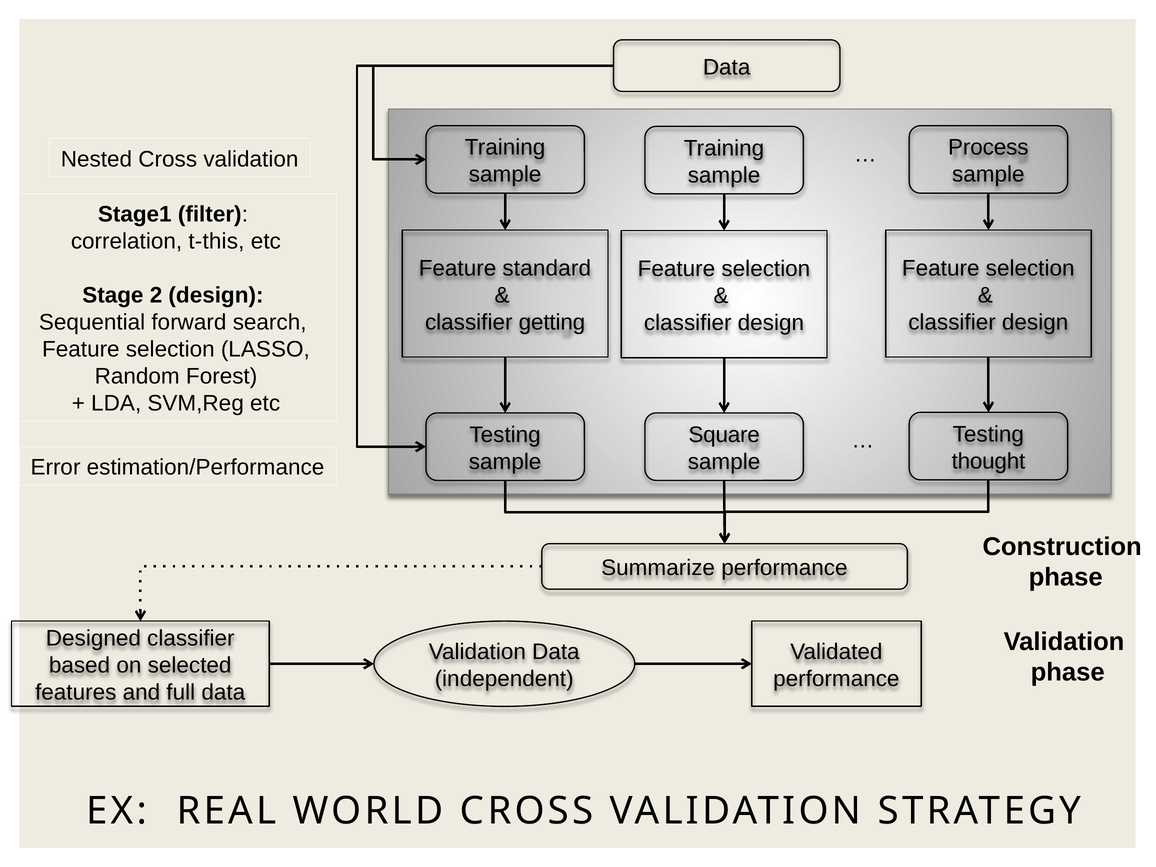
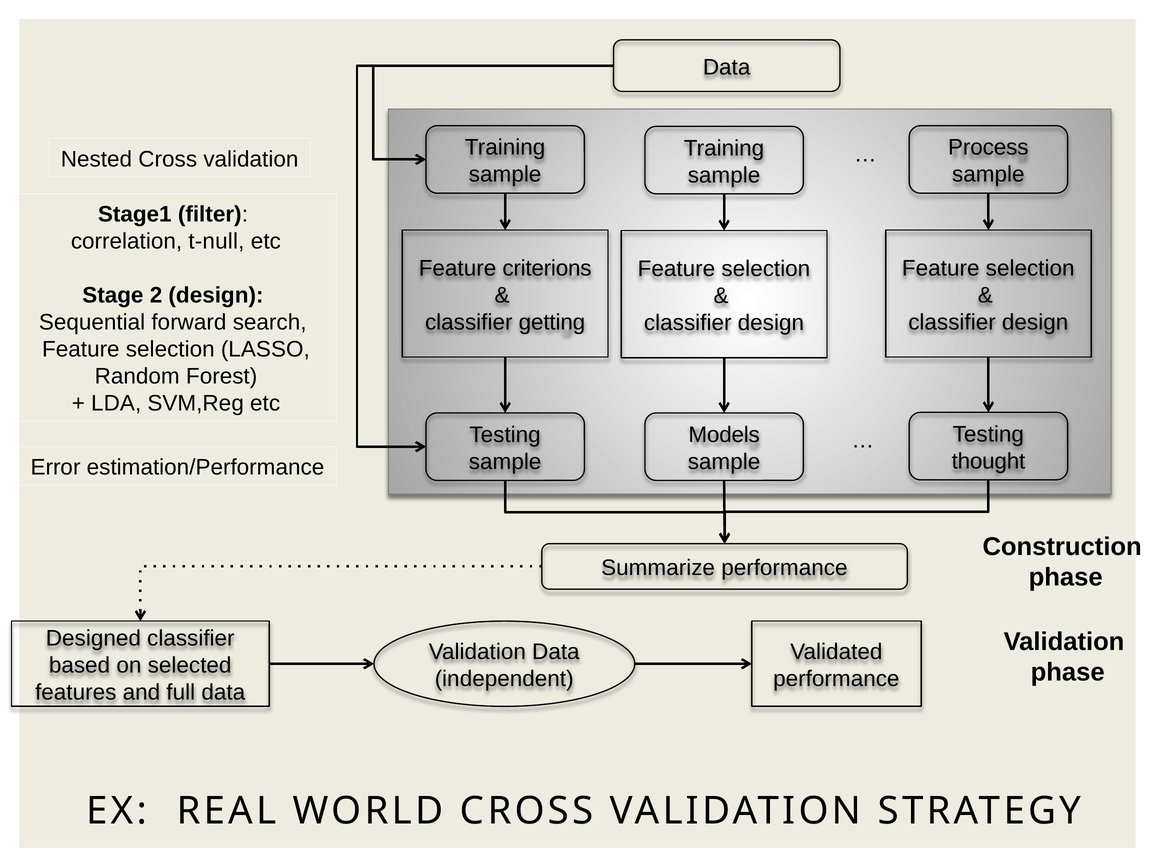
t-this: t-this -> t-null
standard: standard -> criterions
Square: Square -> Models
